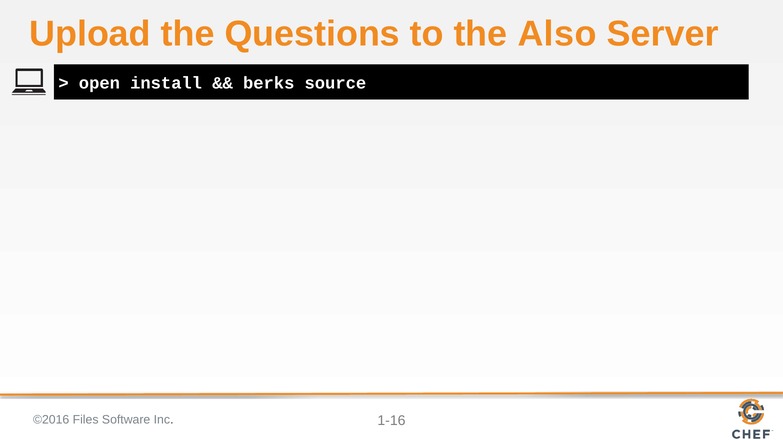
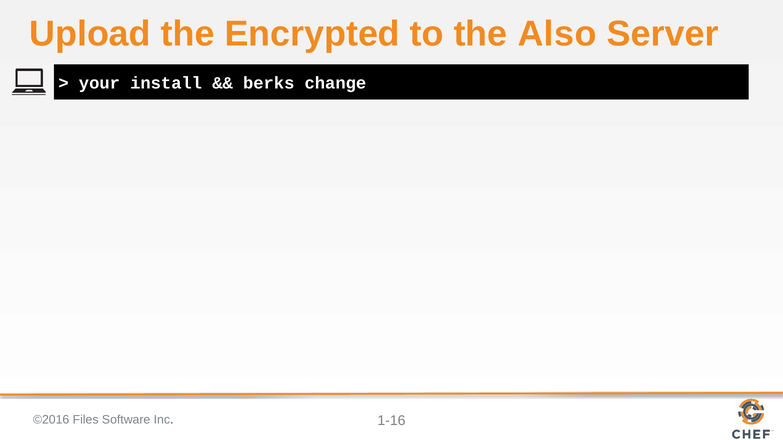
Questions: Questions -> Encrypted
open: open -> your
source: source -> change
